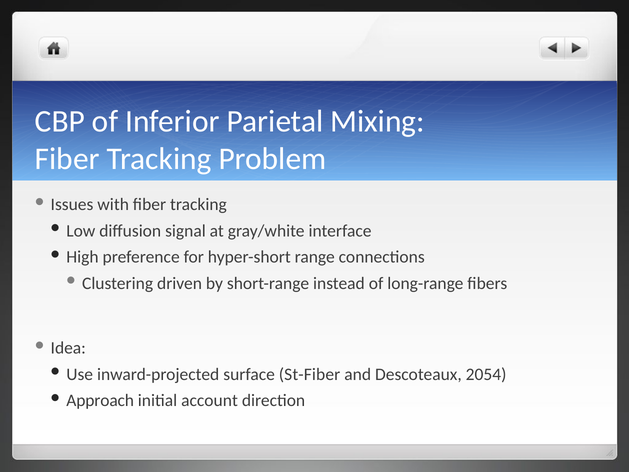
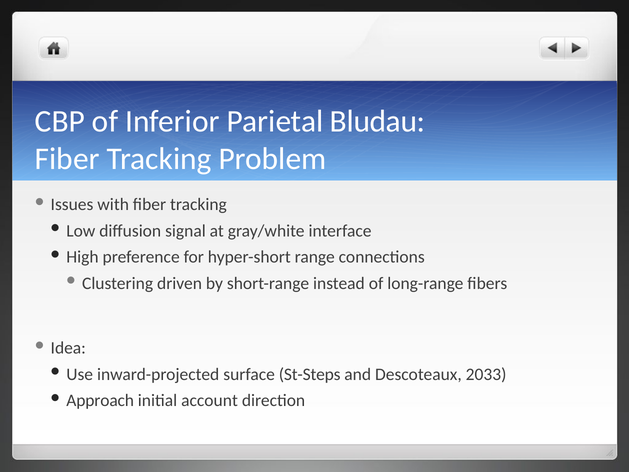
Mixing: Mixing -> Bludau
St-Fiber: St-Fiber -> St-Steps
2054: 2054 -> 2033
